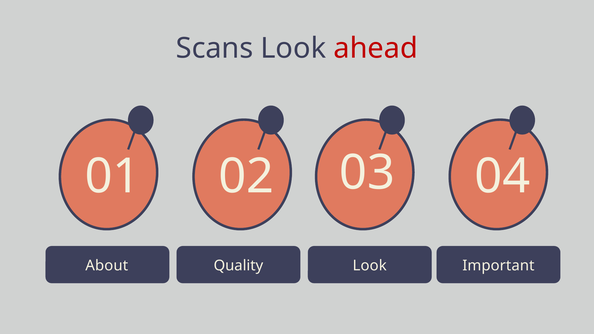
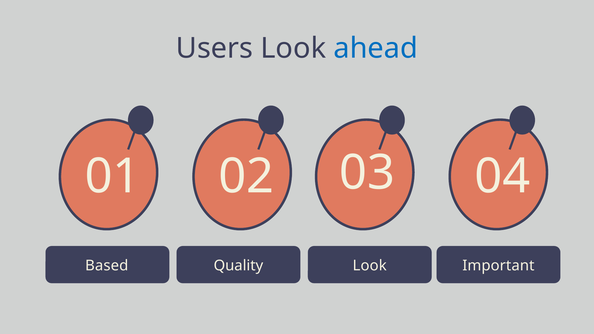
Scans: Scans -> Users
ahead colour: red -> blue
About: About -> Based
